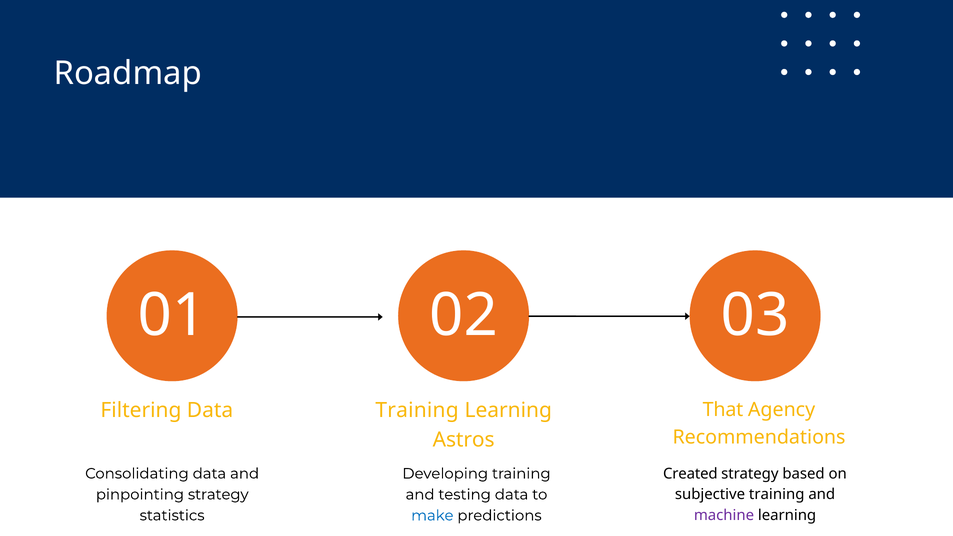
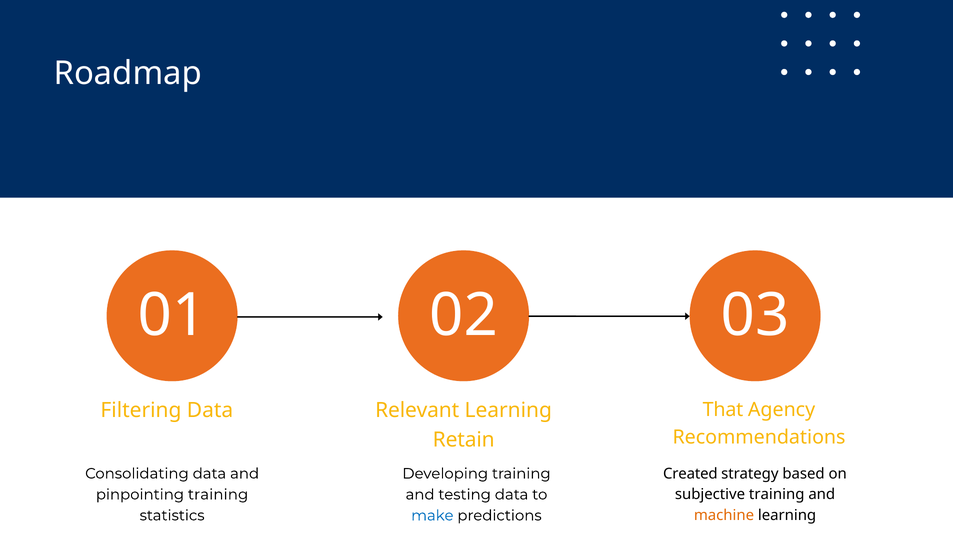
Training at (417, 410): Training -> Relevant
Astros: Astros -> Retain
pinpointing strategy: strategy -> training
machine colour: purple -> orange
